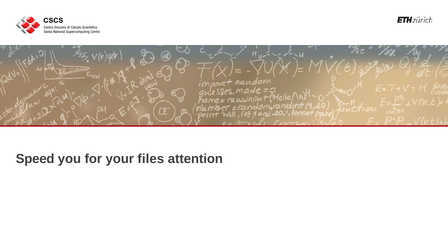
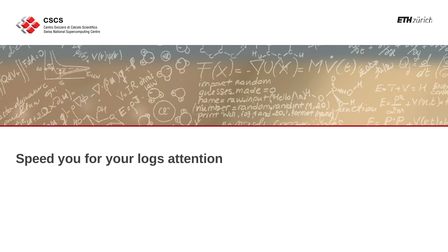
files: files -> logs
